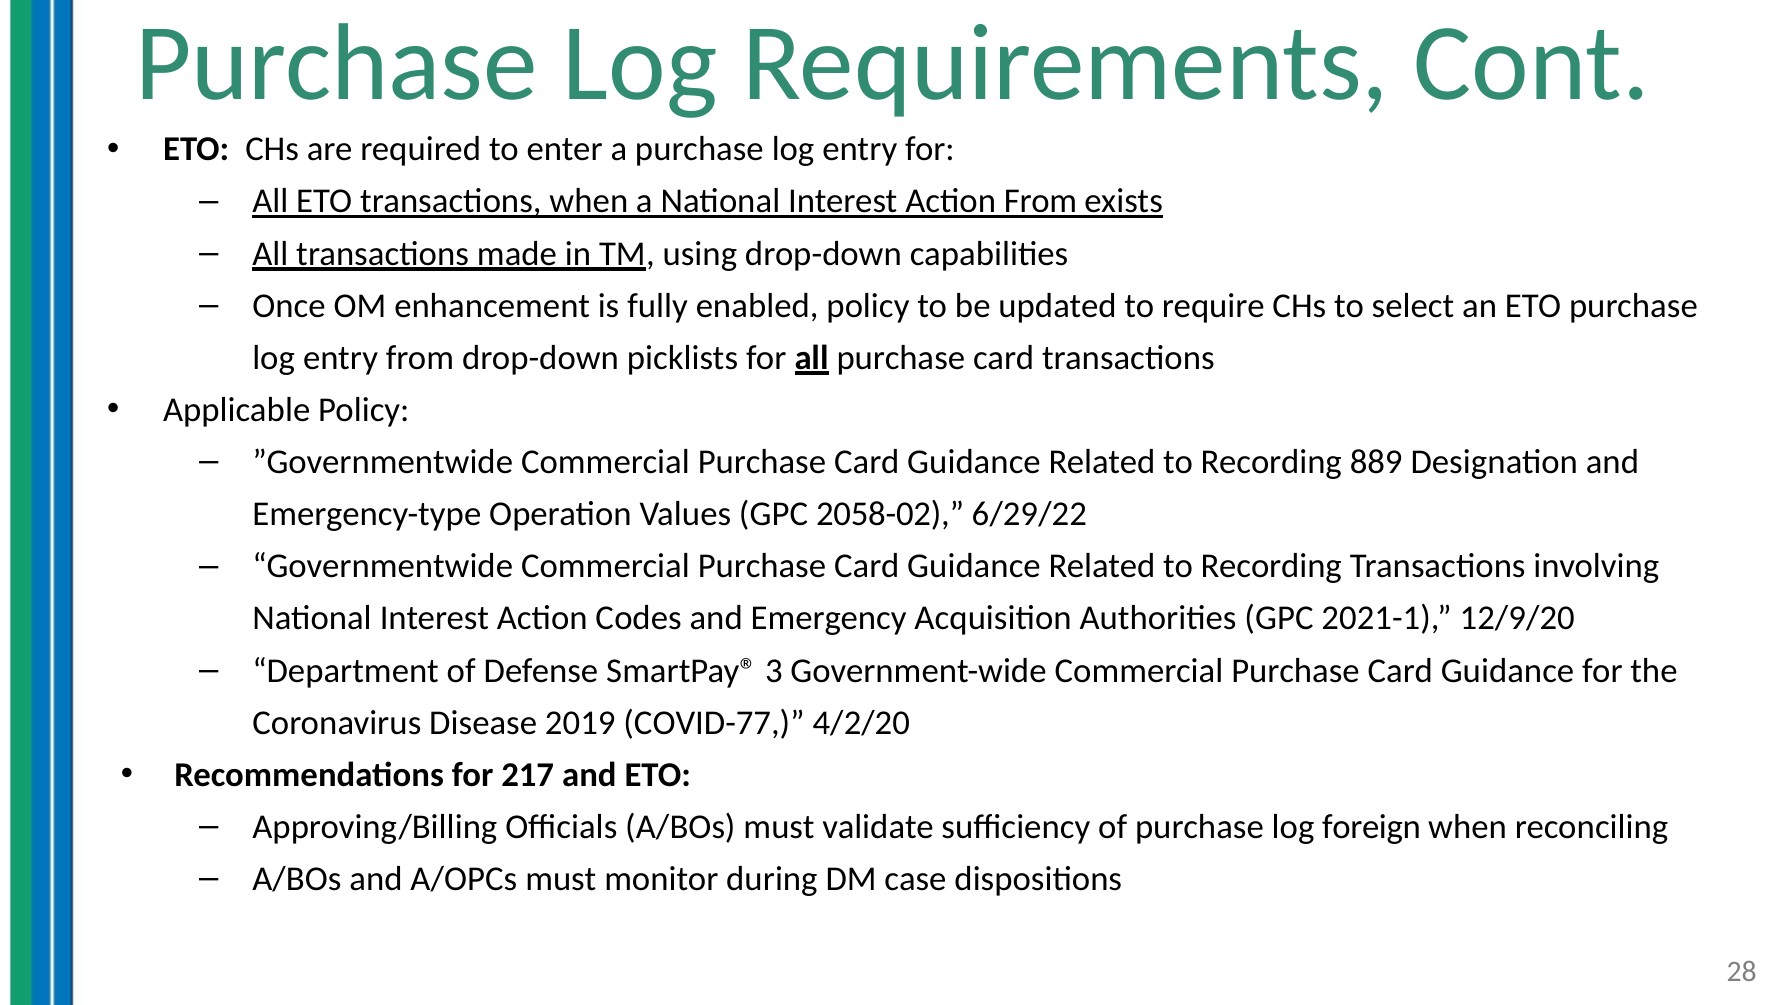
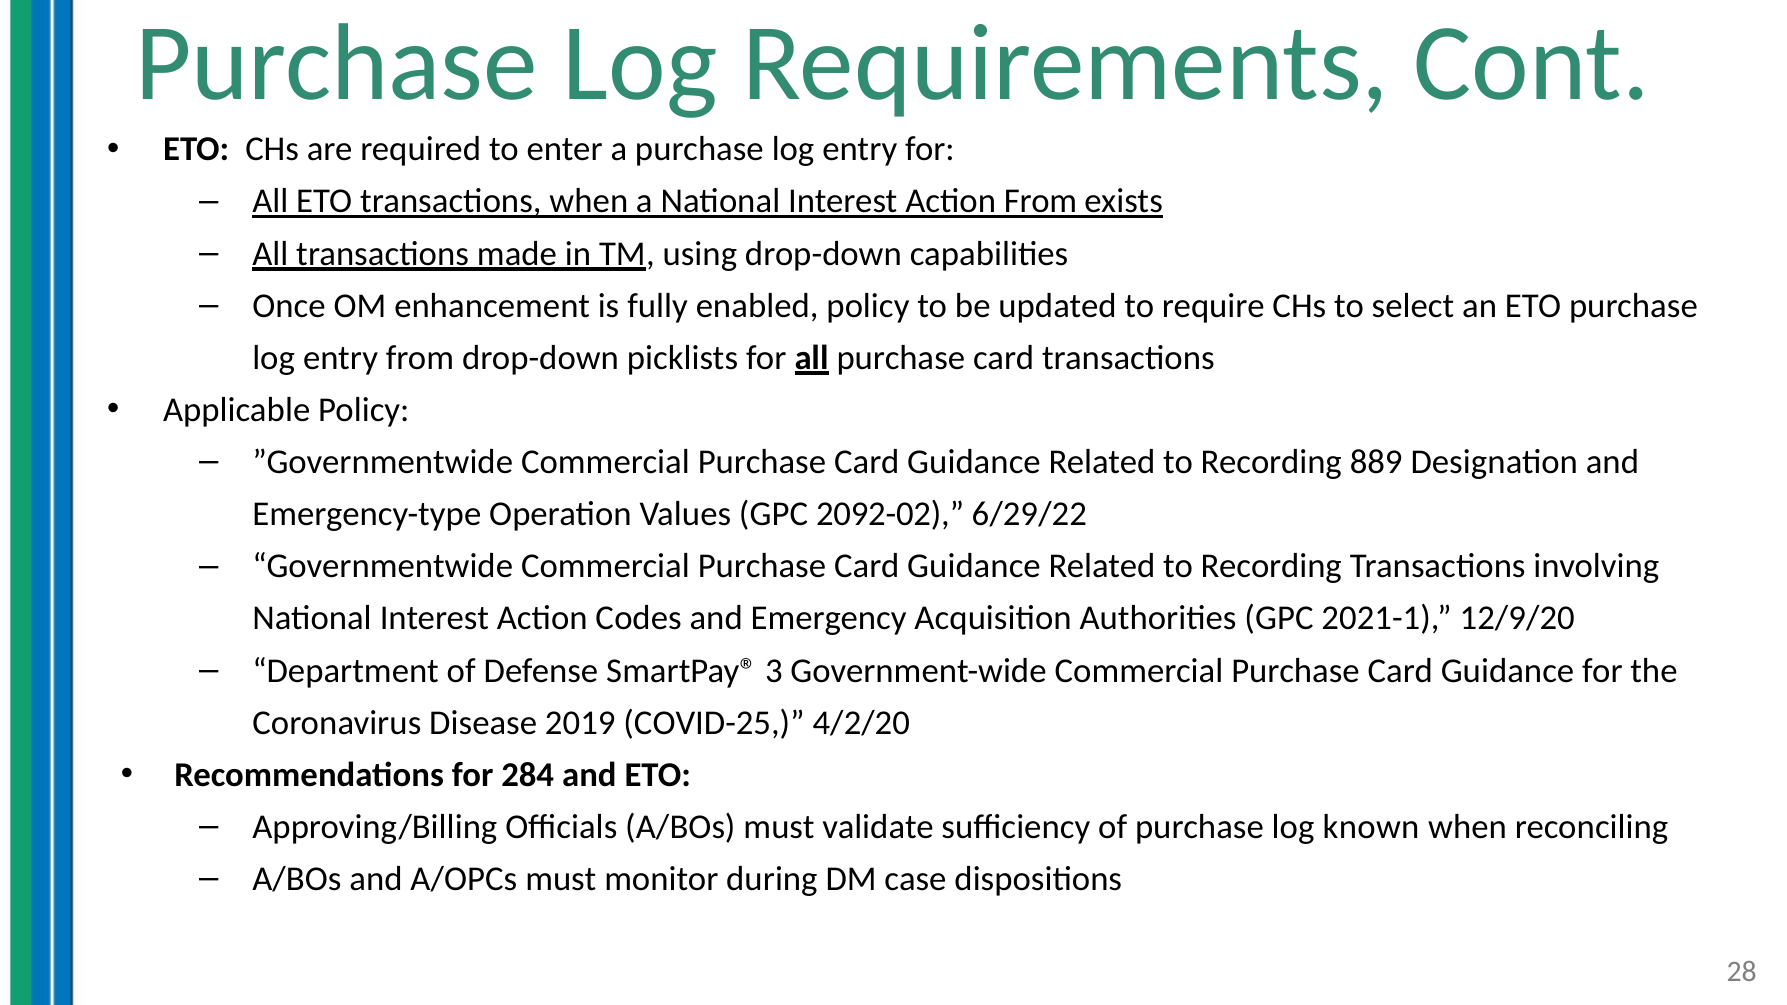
2058-02: 2058-02 -> 2092-02
COVID-77: COVID-77 -> COVID-25
217: 217 -> 284
foreign: foreign -> known
